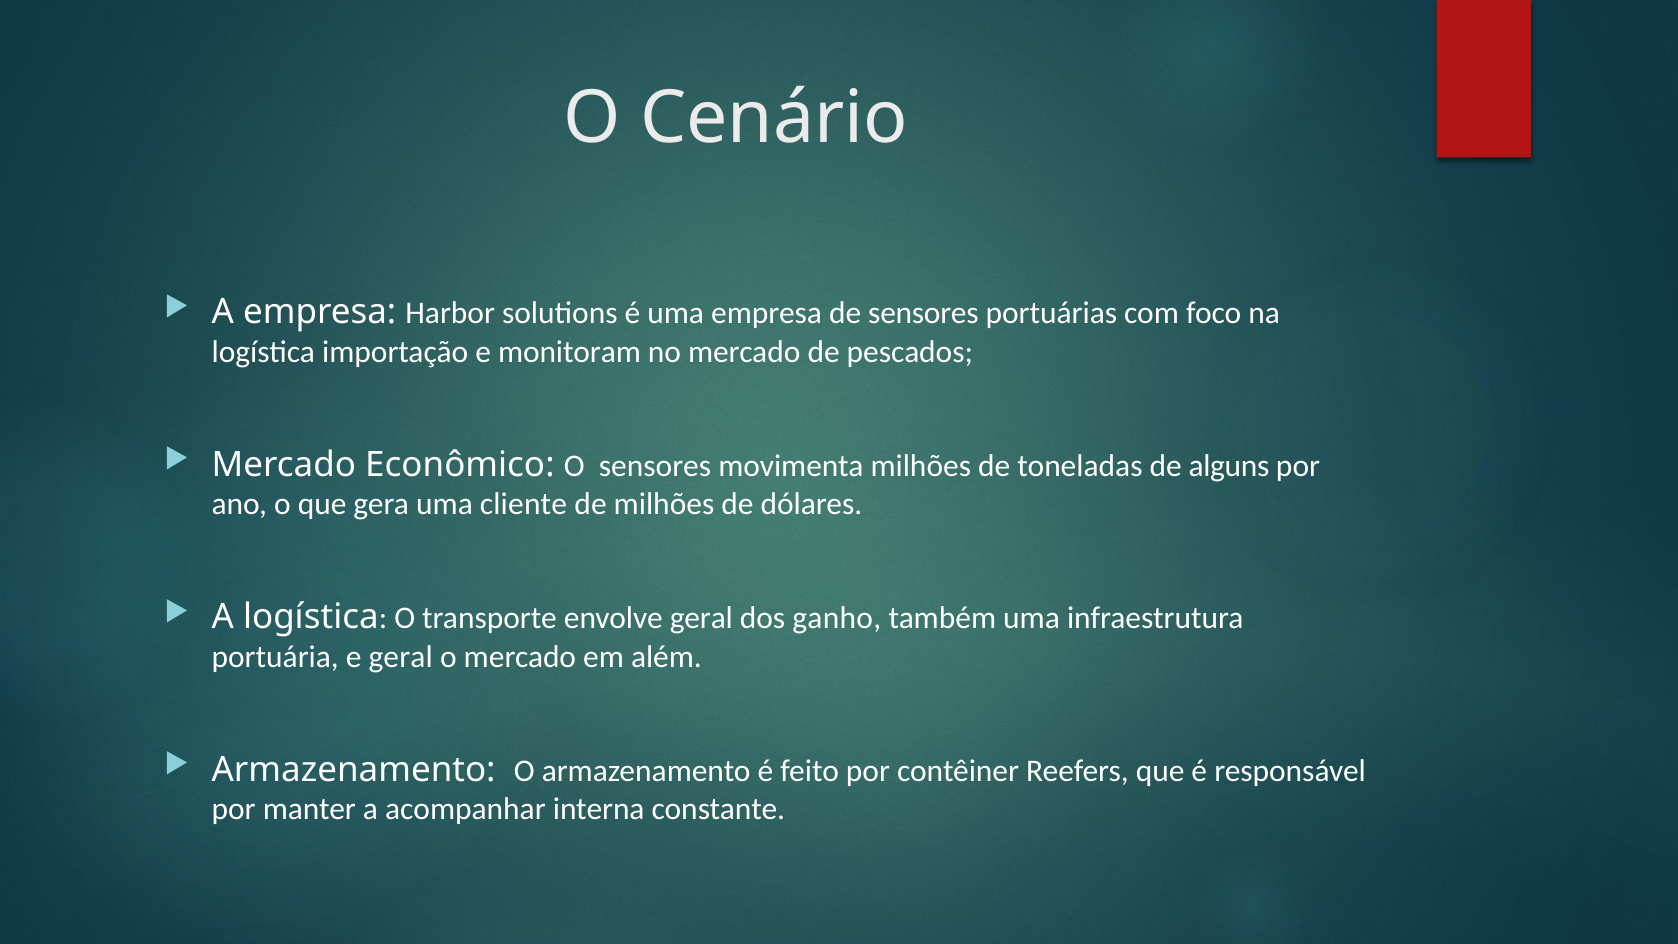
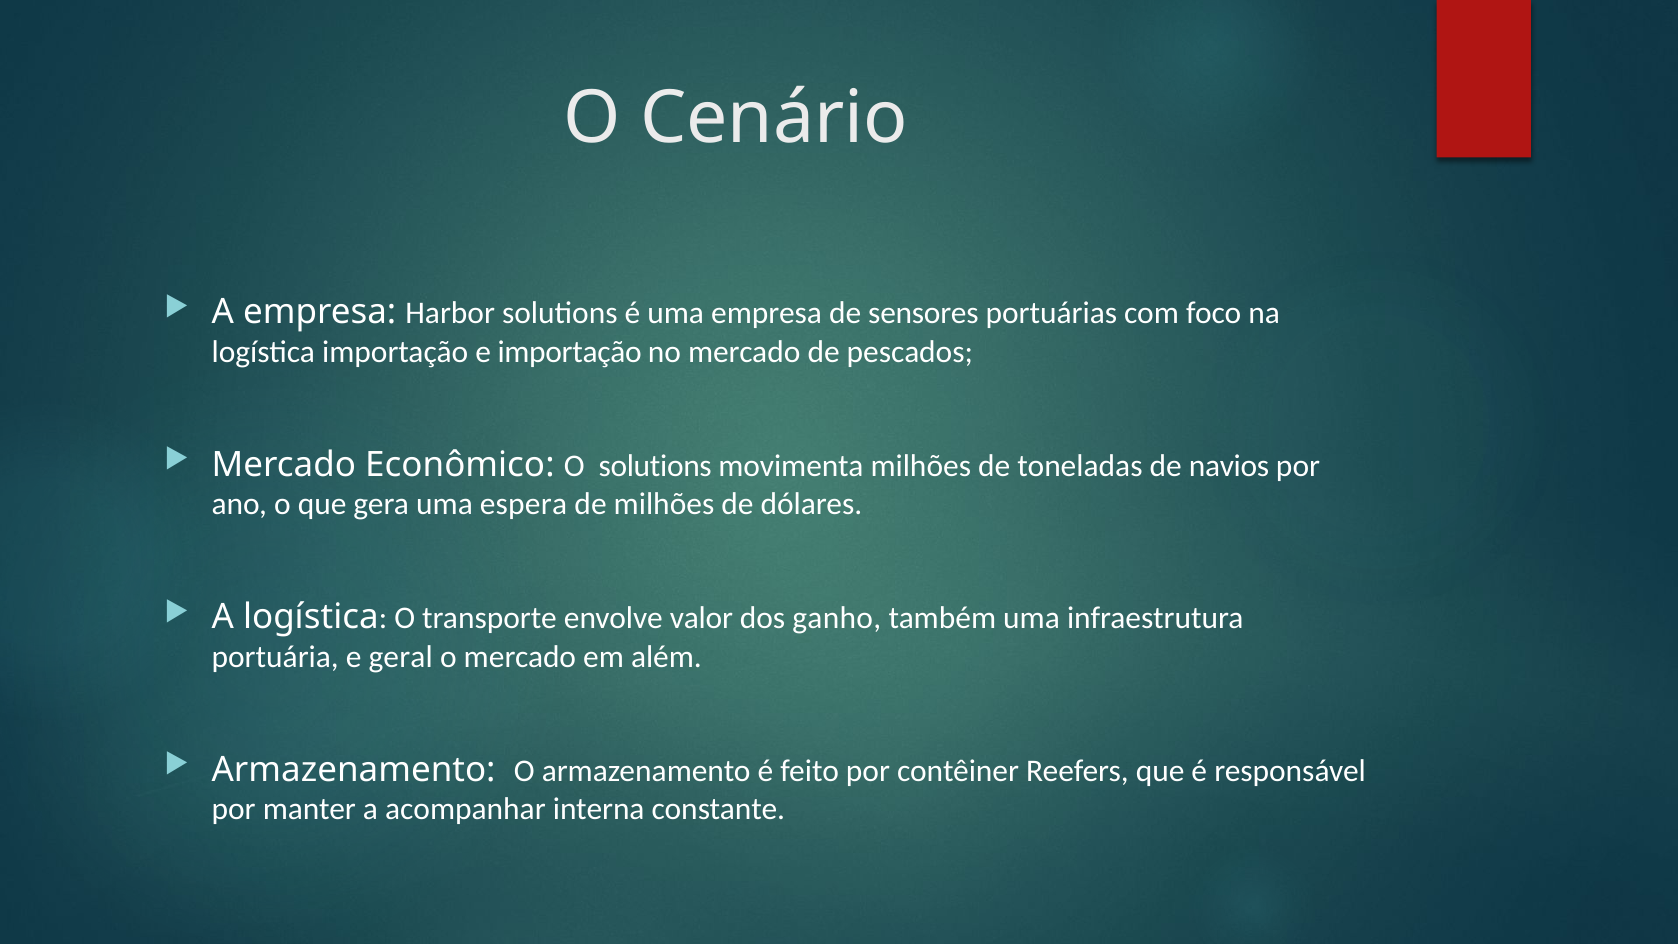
e monitoram: monitoram -> importação
O sensores: sensores -> solutions
alguns: alguns -> navios
cliente: cliente -> espera
envolve geral: geral -> valor
